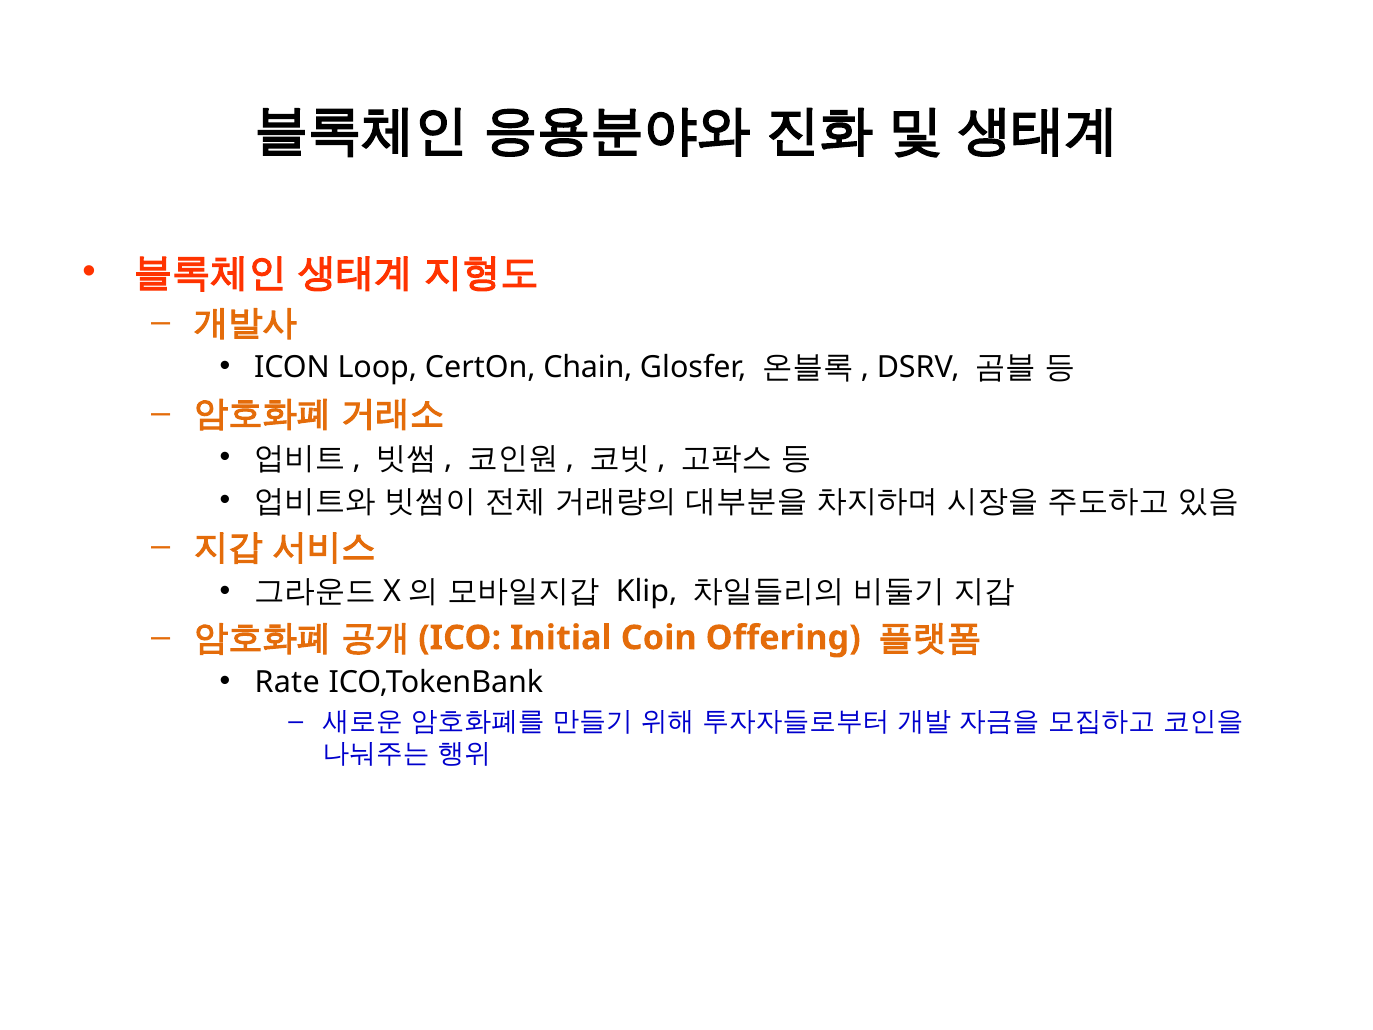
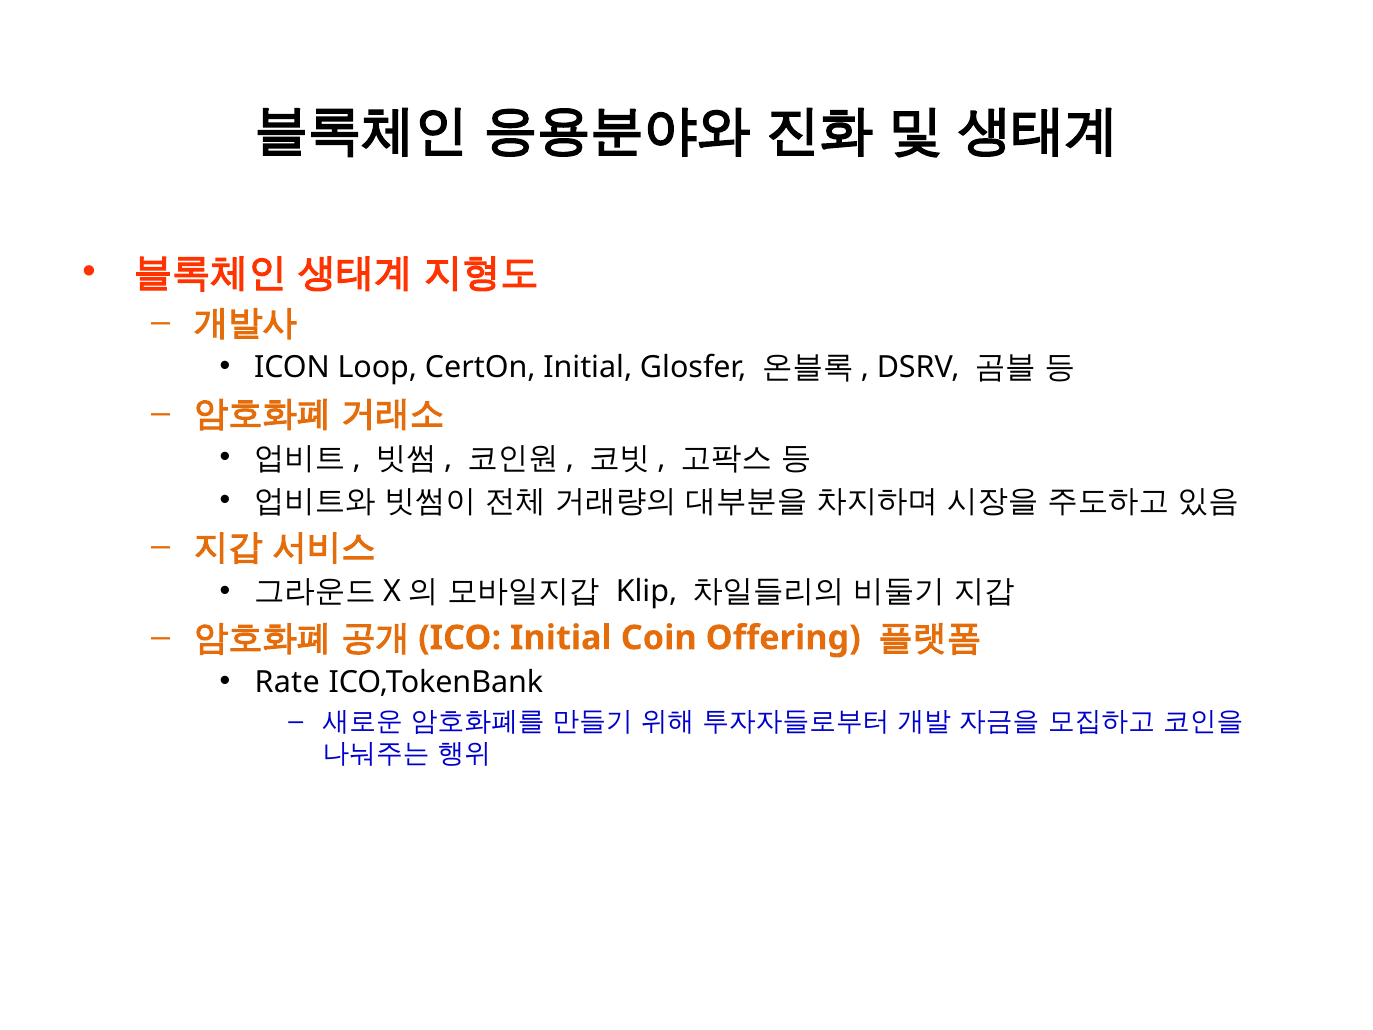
CertOn Chain: Chain -> Initial
